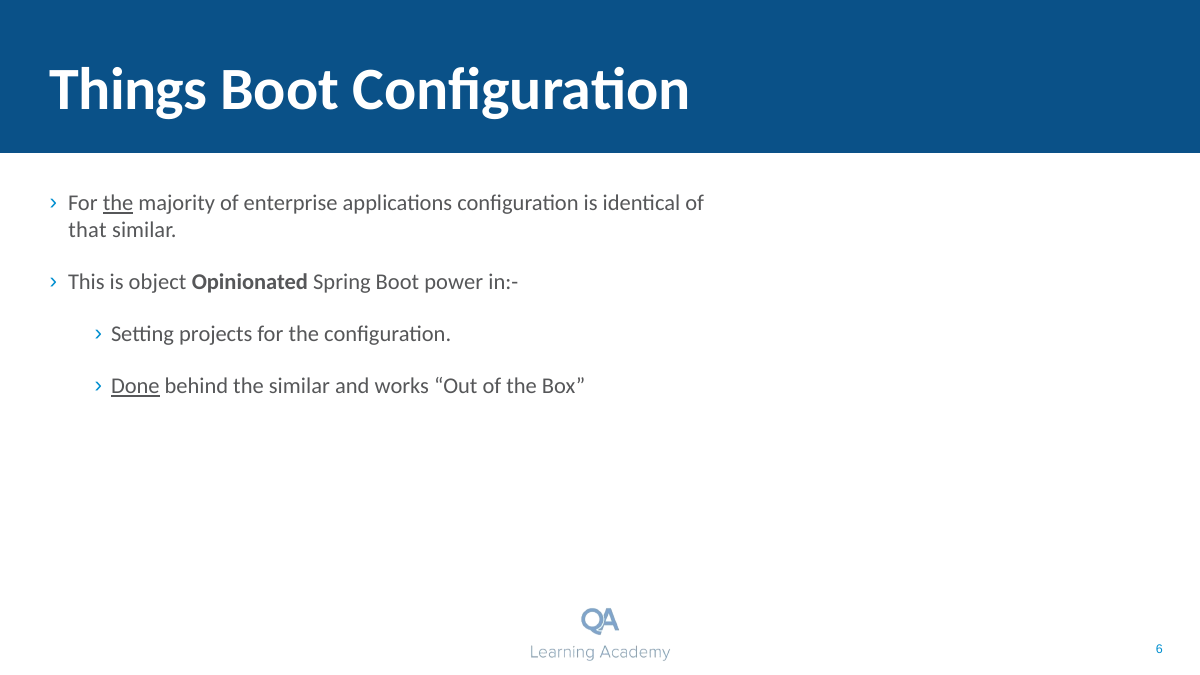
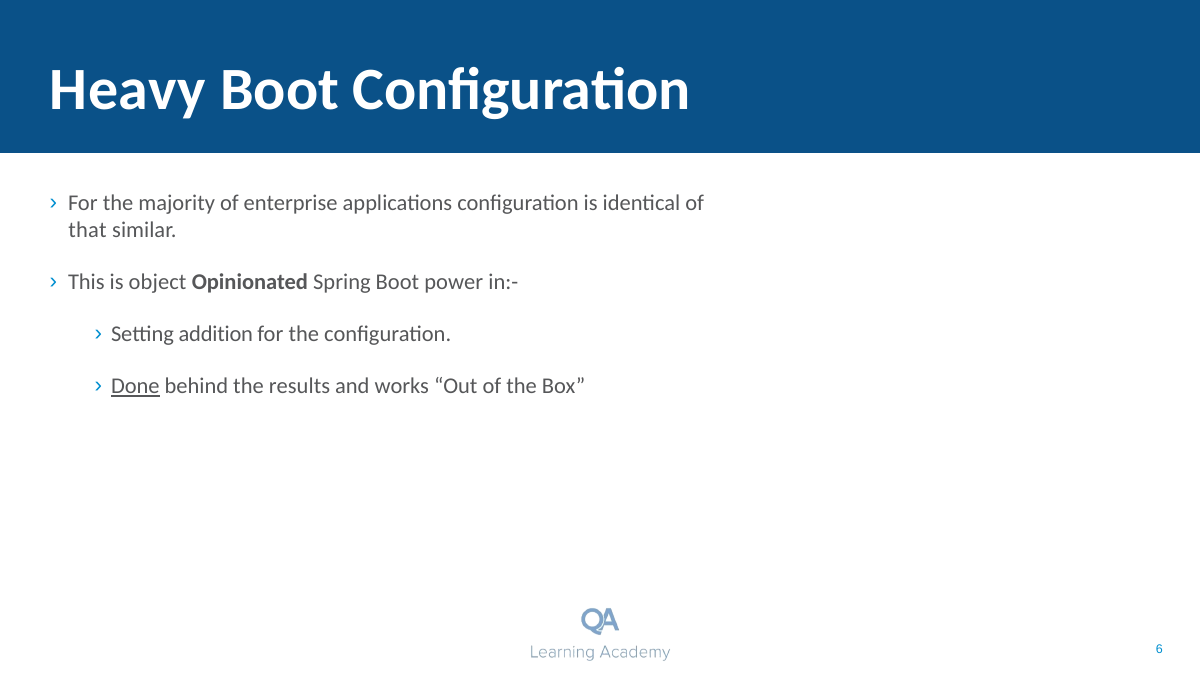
Things: Things -> Heavy
the at (118, 203) underline: present -> none
projects: projects -> addition
the similar: similar -> results
